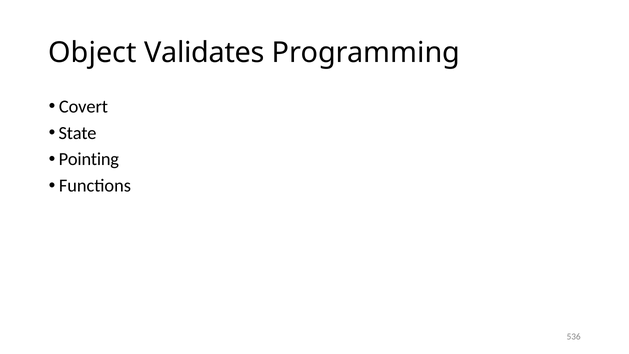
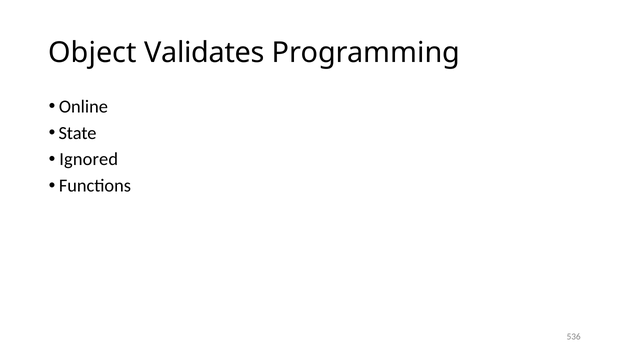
Covert: Covert -> Online
Pointing: Pointing -> Ignored
